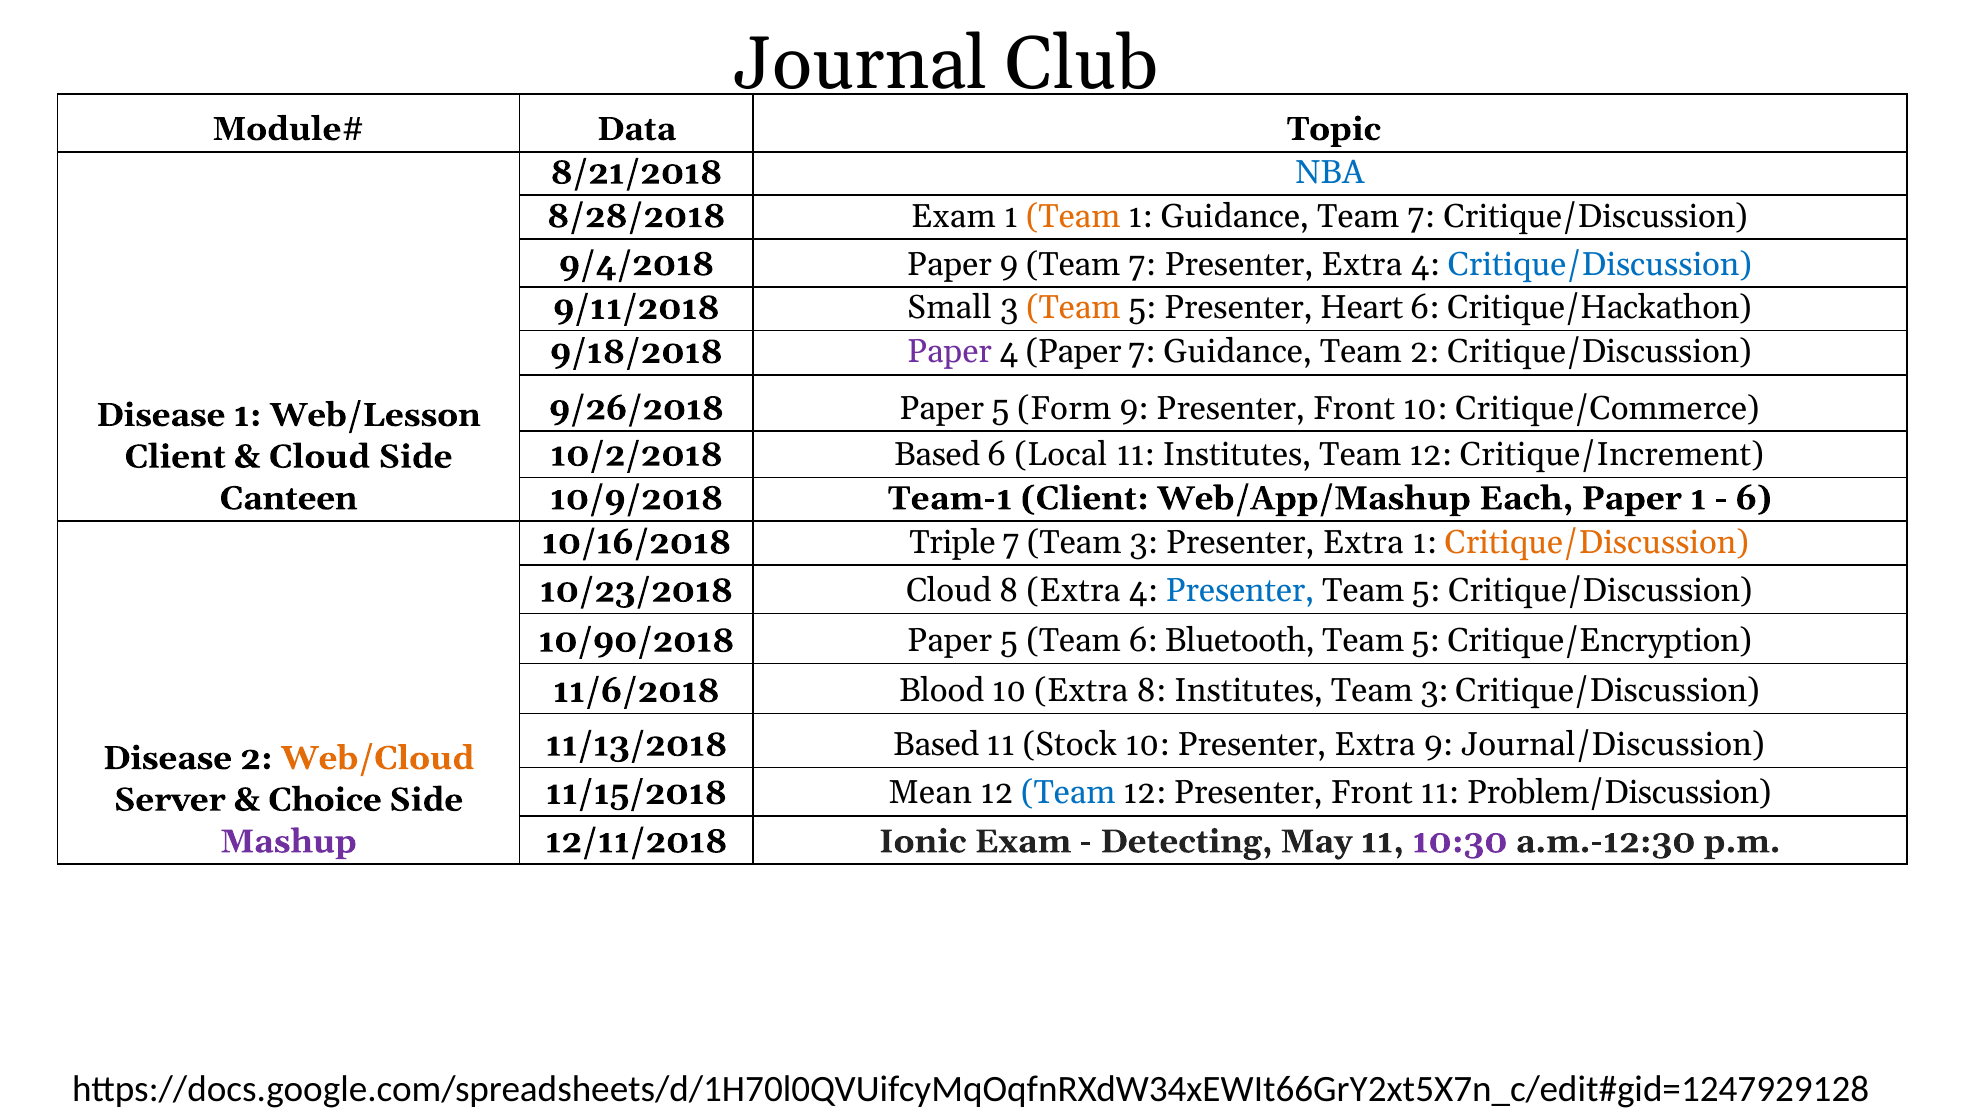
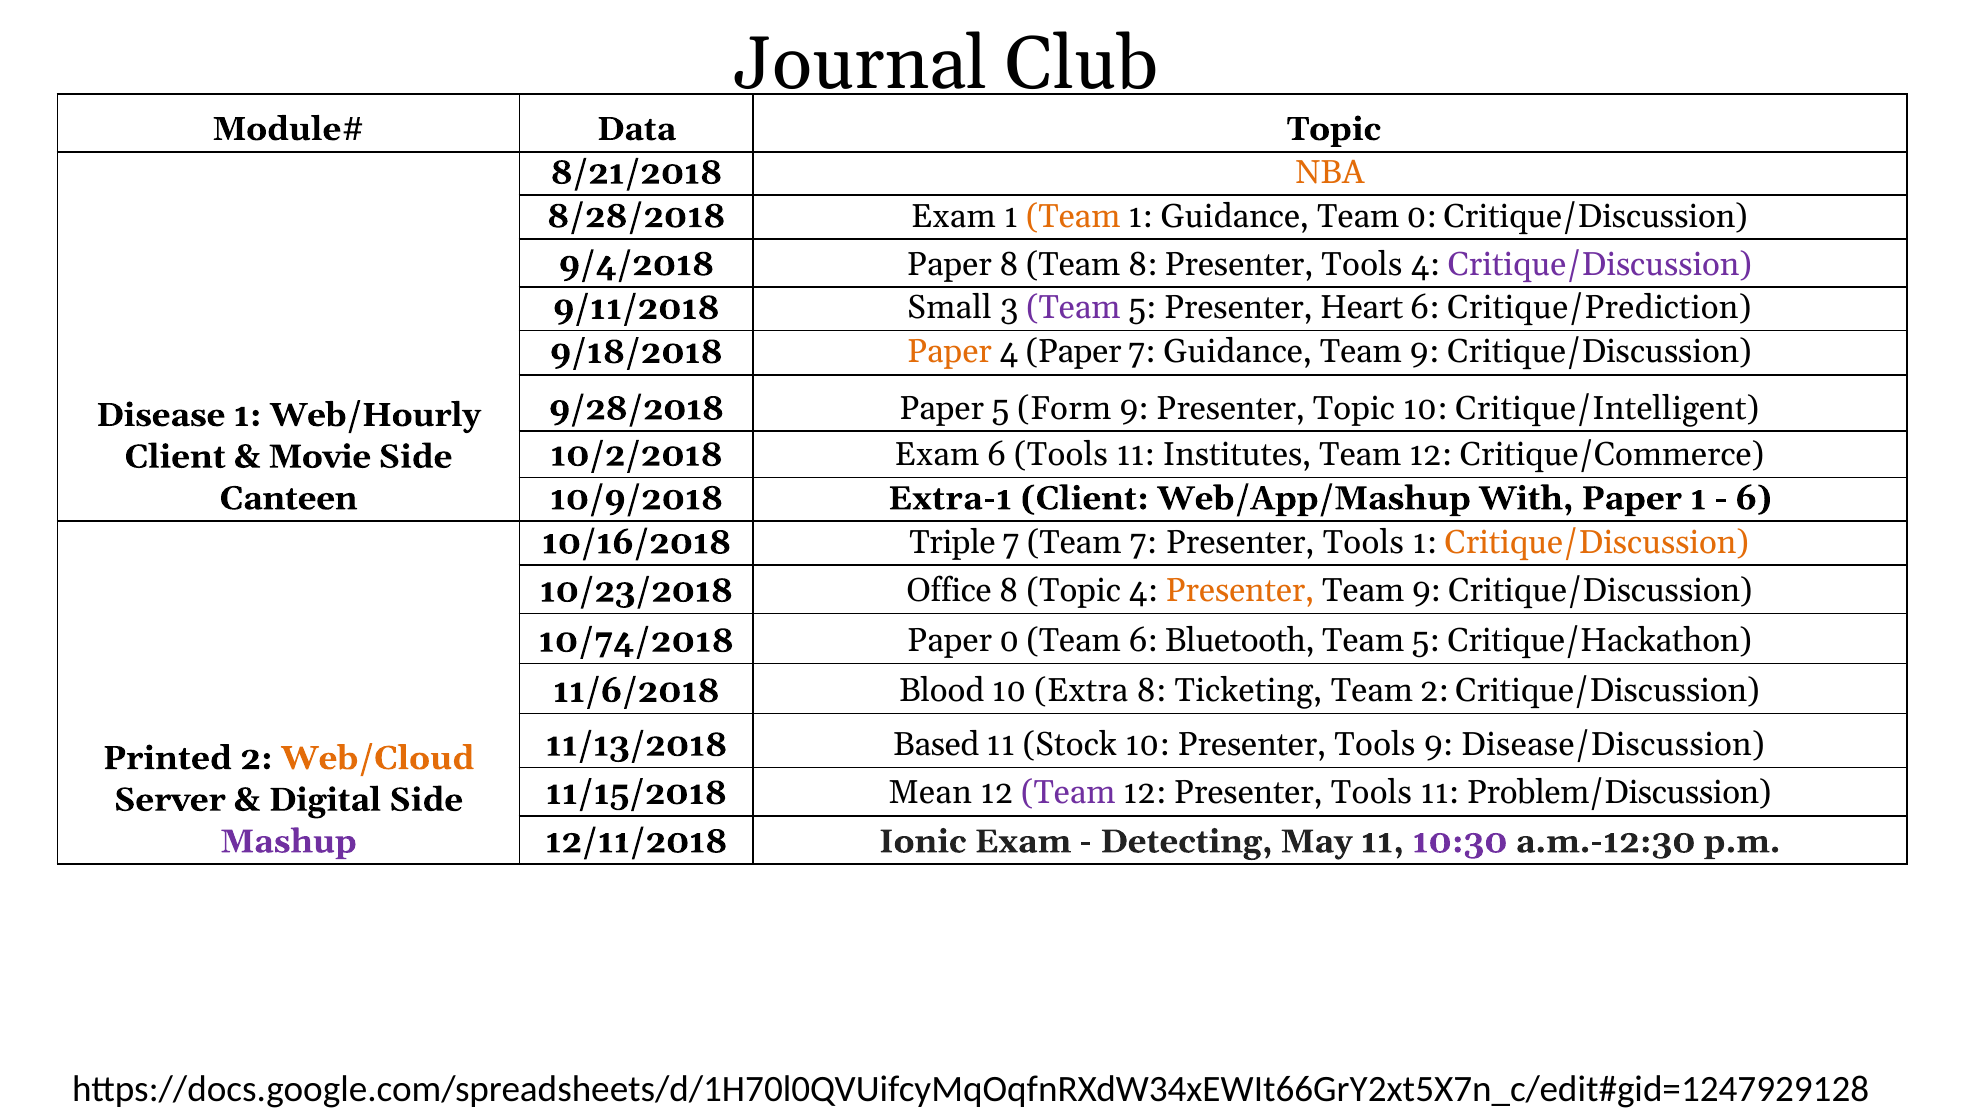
NBA colour: blue -> orange
7 at (1421, 216): 7 -> 0
Paper 9: 9 -> 8
7 at (1142, 264): 7 -> 8
Extra at (1362, 264): Extra -> Tools
Critique/Discussion at (1600, 264) colour: blue -> purple
Team at (1073, 308) colour: orange -> purple
Critique/Hackathon: Critique/Hackathon -> Critique/Prediction
Paper at (950, 352) colour: purple -> orange
2 at (1425, 352): 2 -> 9
9/26/2018: 9/26/2018 -> 9/28/2018
9 Presenter Front: Front -> Topic
Critique/Commerce: Critique/Commerce -> Critique/Intelligent
Web/Lesson: Web/Lesson -> Web/Hourly
10/2/2018 Based: Based -> Exam
6 Local: Local -> Tools
Critique/Increment: Critique/Increment -> Critique/Commerce
Cloud at (320, 457): Cloud -> Movie
Team-1: Team-1 -> Extra-1
Each: Each -> With
7 Team 3: 3 -> 7
Extra at (1363, 543): Extra -> Tools
10/23/2018 Cloud: Cloud -> Office
8 Extra: Extra -> Topic
Presenter at (1240, 591) colour: blue -> orange
5 at (1426, 591): 5 -> 9
10/90/2018: 10/90/2018 -> 10/74/2018
5 at (1009, 641): 5 -> 0
Critique/Encryption: Critique/Encryption -> Critique/Hackathon
8 Institutes: Institutes -> Ticketing
3 at (1434, 691): 3 -> 2
10 Presenter Extra: Extra -> Tools
Journal/Discussion: Journal/Discussion -> Disease/Discussion
Disease at (167, 758): Disease -> Printed
Team at (1068, 793) colour: blue -> purple
12 Presenter Front: Front -> Tools
Choice: Choice -> Digital
